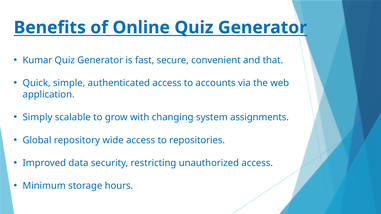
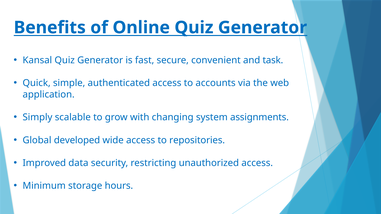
Kumar: Kumar -> Kansal
that: that -> task
repository: repository -> developed
